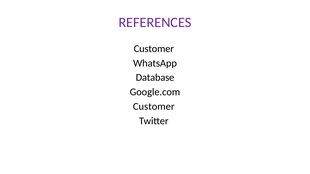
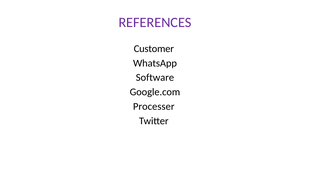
Database: Database -> Software
Customer at (154, 107): Customer -> Processer
